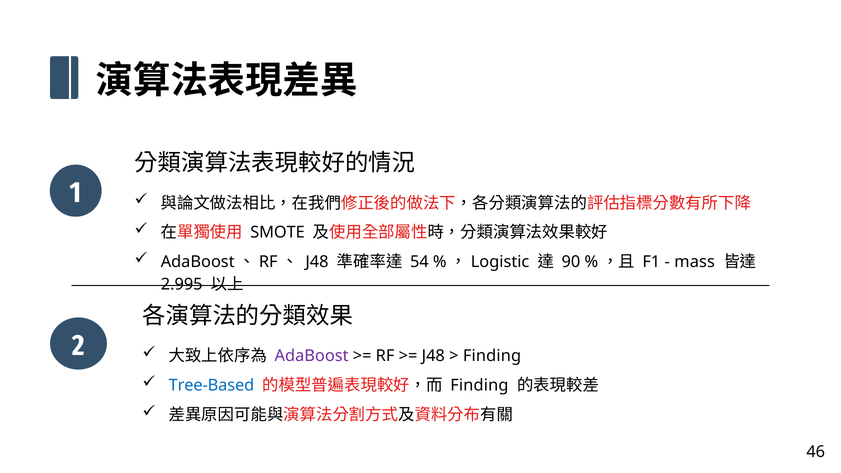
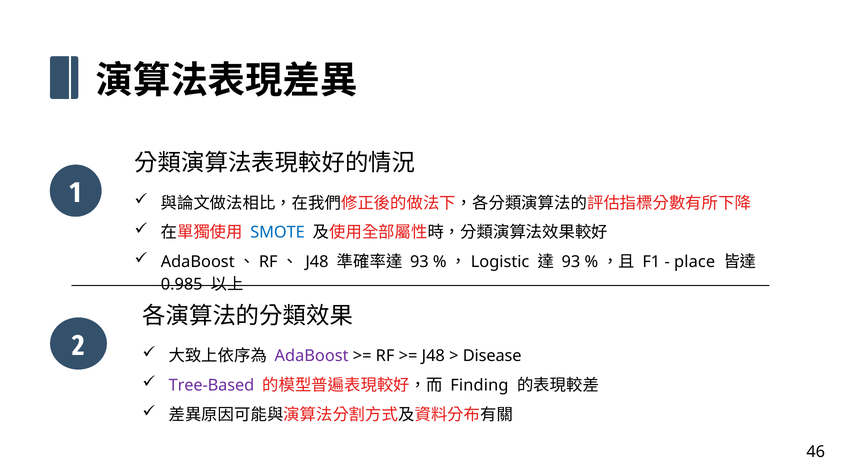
SMOTE colour: black -> blue
54 at (419, 262): 54 -> 93
90 at (571, 262): 90 -> 93
mass: mass -> place
2.995: 2.995 -> 0.985
Finding at (492, 356): Finding -> Disease
Tree-Based colour: blue -> purple
